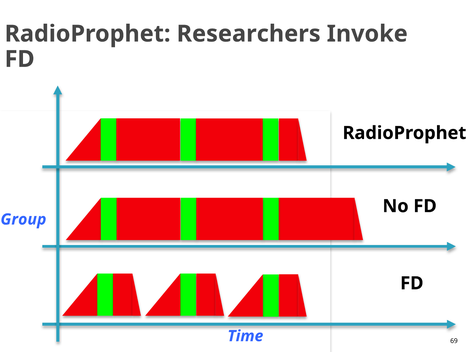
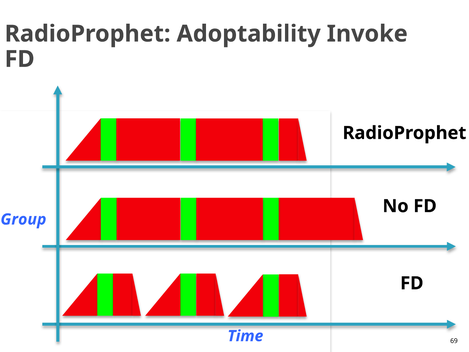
Researchers: Researchers -> Adoptability
